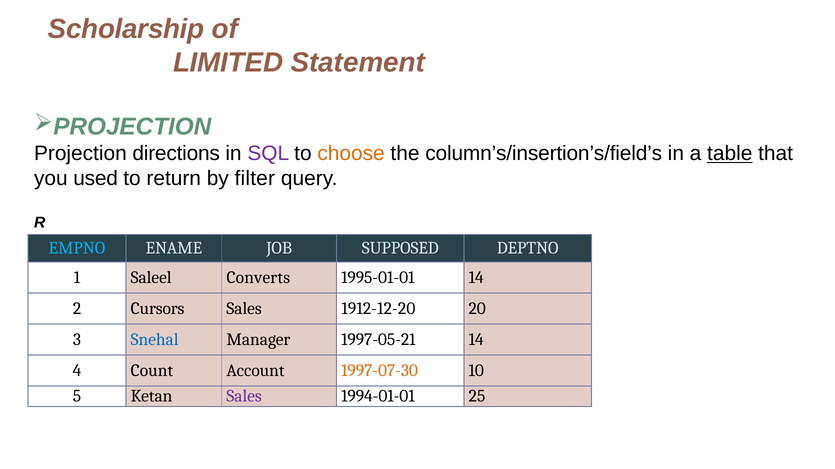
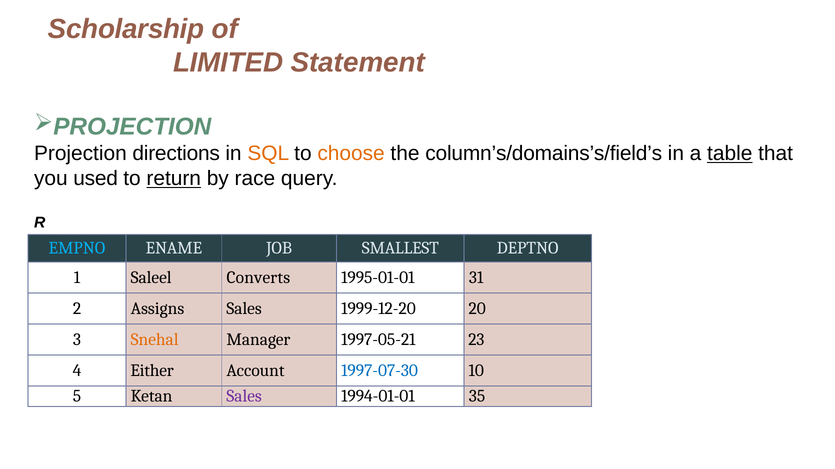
SQL colour: purple -> orange
column’s/insertion’s/field’s: column’s/insertion’s/field’s -> column’s/domains’s/field’s
return underline: none -> present
filter: filter -> race
SUPPOSED: SUPPOSED -> SMALLEST
1995-01-01 14: 14 -> 31
Cursors: Cursors -> Assigns
1912-12-20: 1912-12-20 -> 1999-12-20
Snehal colour: blue -> orange
1997-05-21 14: 14 -> 23
Count: Count -> Either
1997-07-30 colour: orange -> blue
25: 25 -> 35
